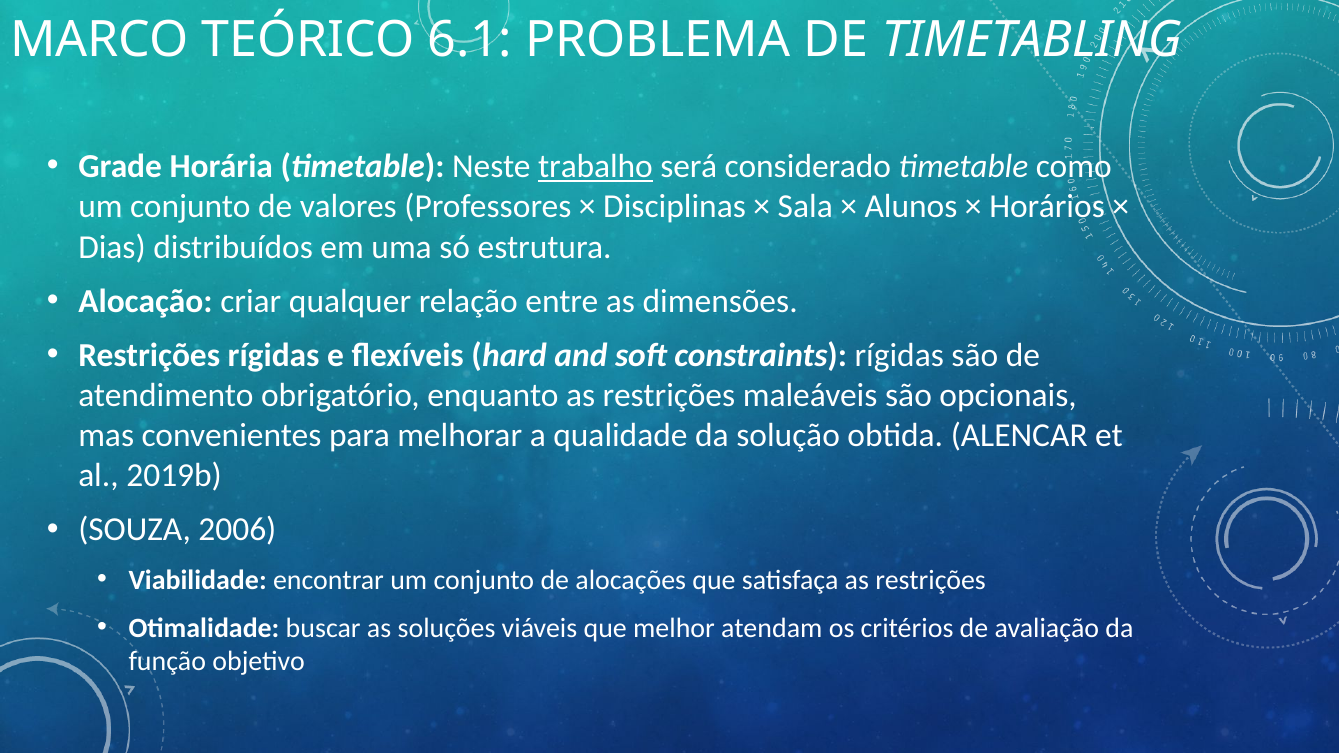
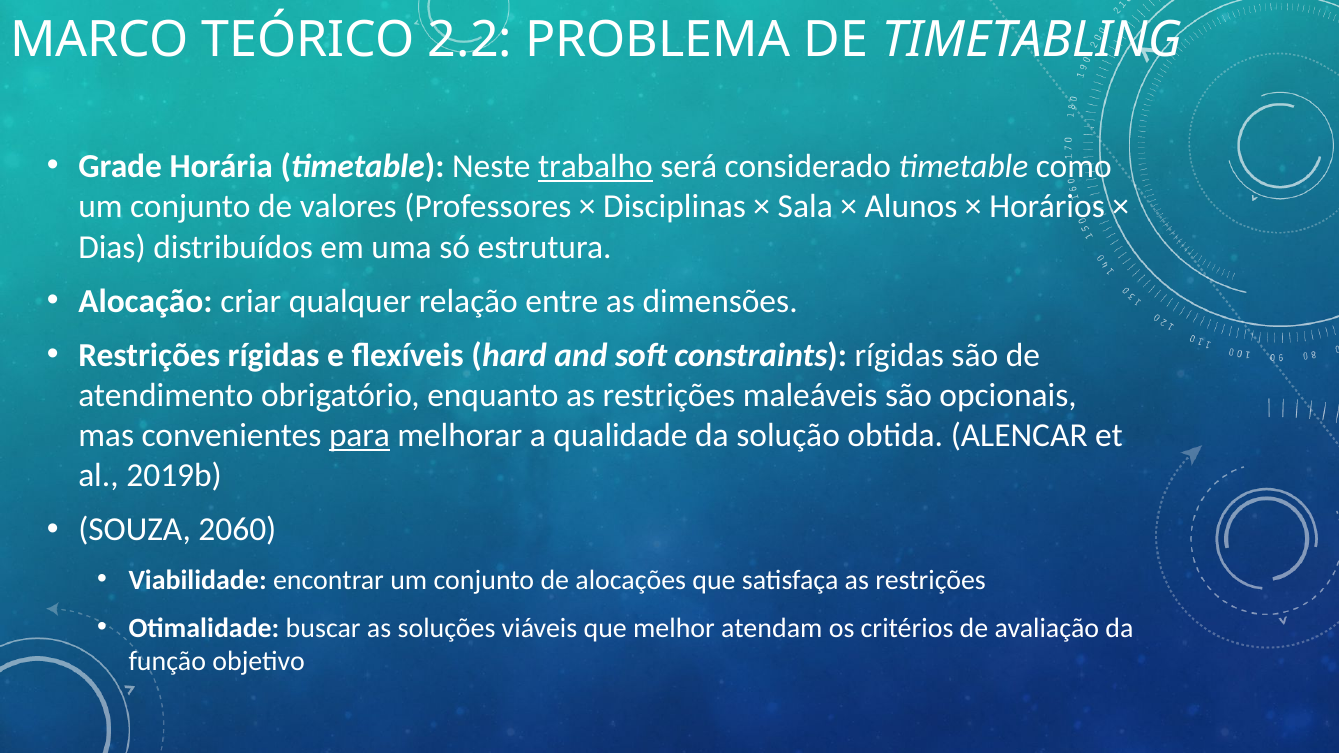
6.1: 6.1 -> 2.2
para underline: none -> present
2006: 2006 -> 2060
